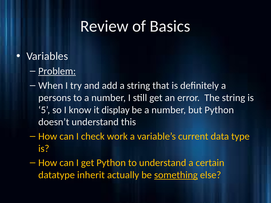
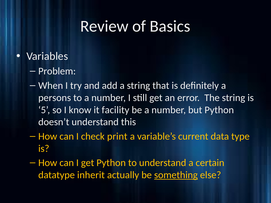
Problem underline: present -> none
display: display -> facility
work: work -> print
